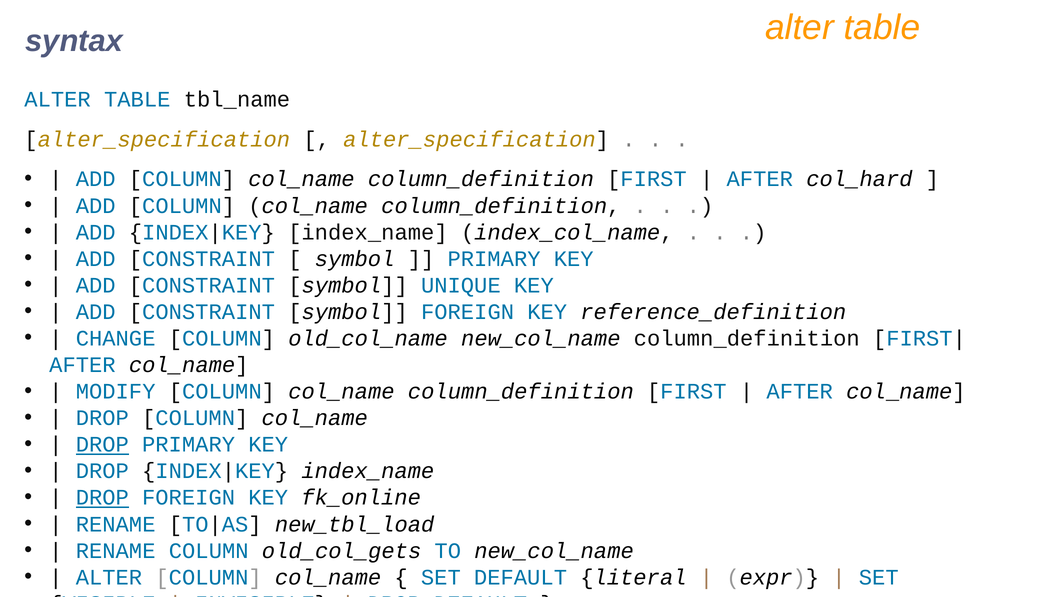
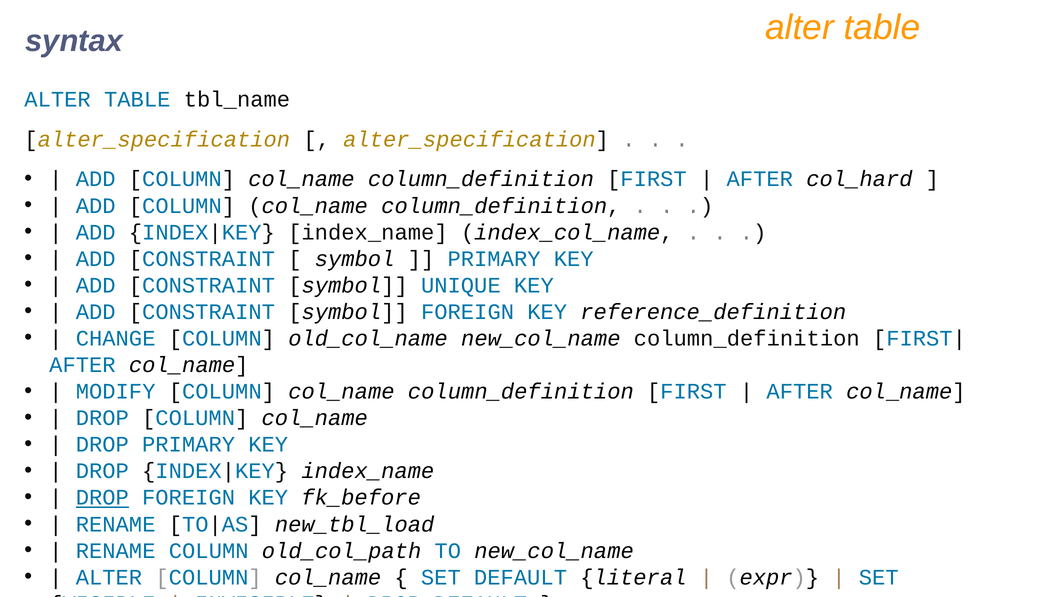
DROP at (102, 444) underline: present -> none
fk_online: fk_online -> fk_before
old_col_gets: old_col_gets -> old_col_path
